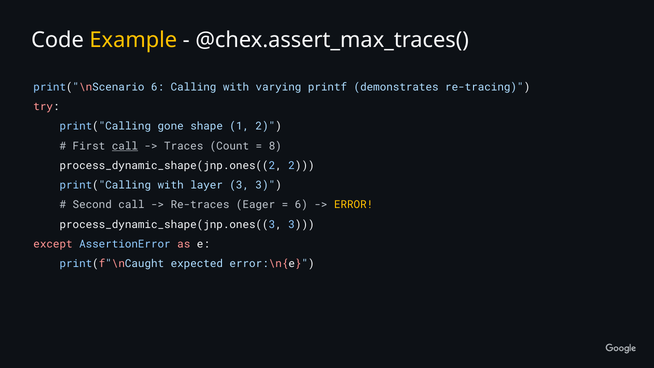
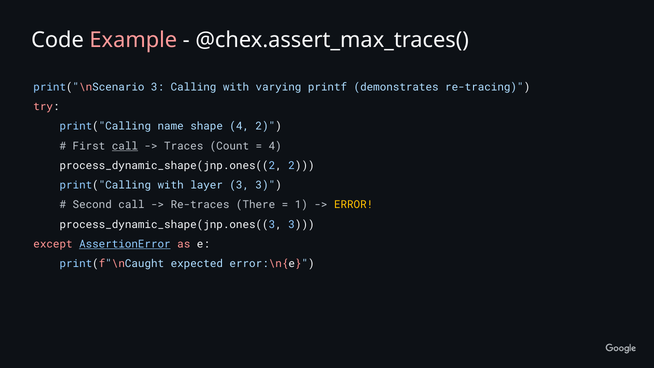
Example colour: yellow -> pink
print("\nScenario 6: 6 -> 3
gone: gone -> name
shape 1: 1 -> 4
8 at (275, 146): 8 -> 4
Eager: Eager -> There
6 at (301, 205): 6 -> 1
AssertionError underline: none -> present
